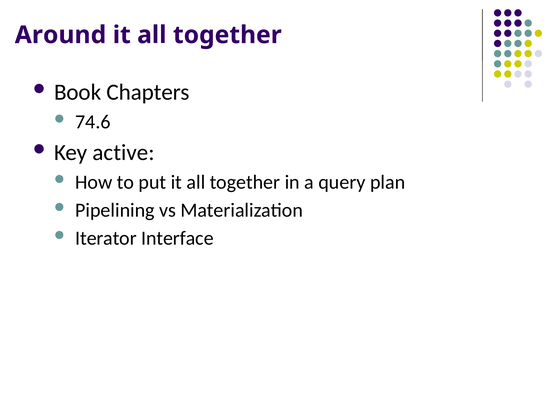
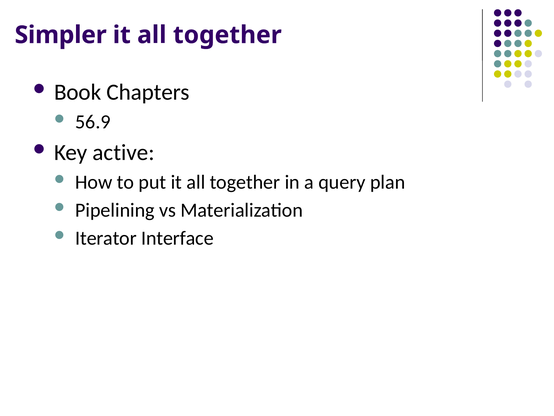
Around: Around -> Simpler
74.6: 74.6 -> 56.9
